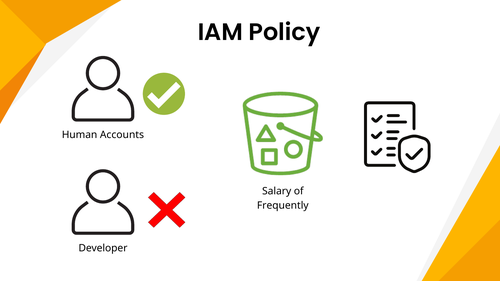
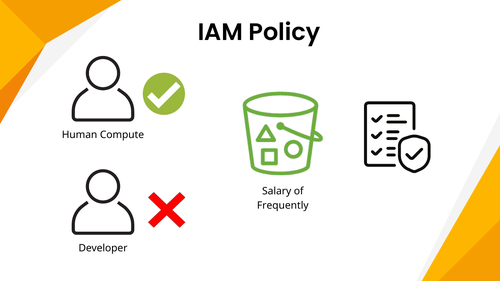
Accounts: Accounts -> Compute
